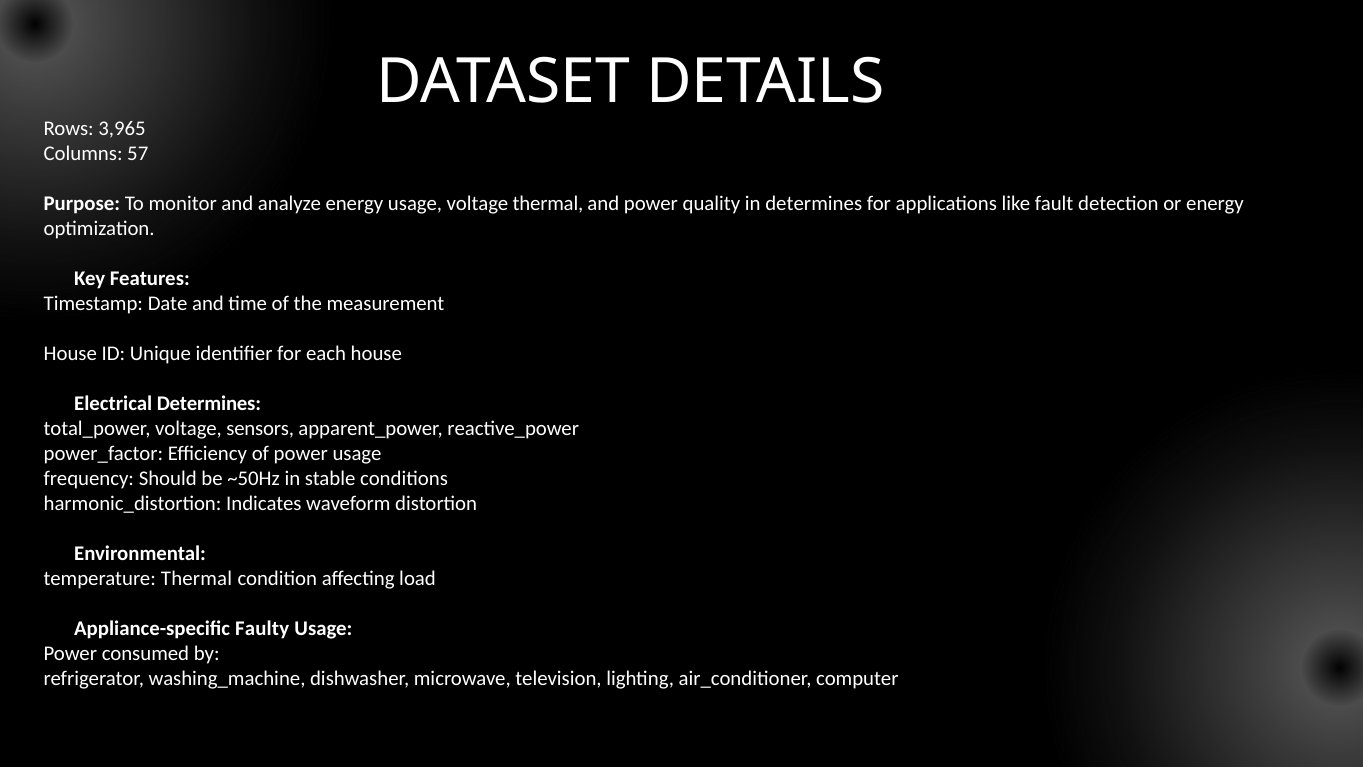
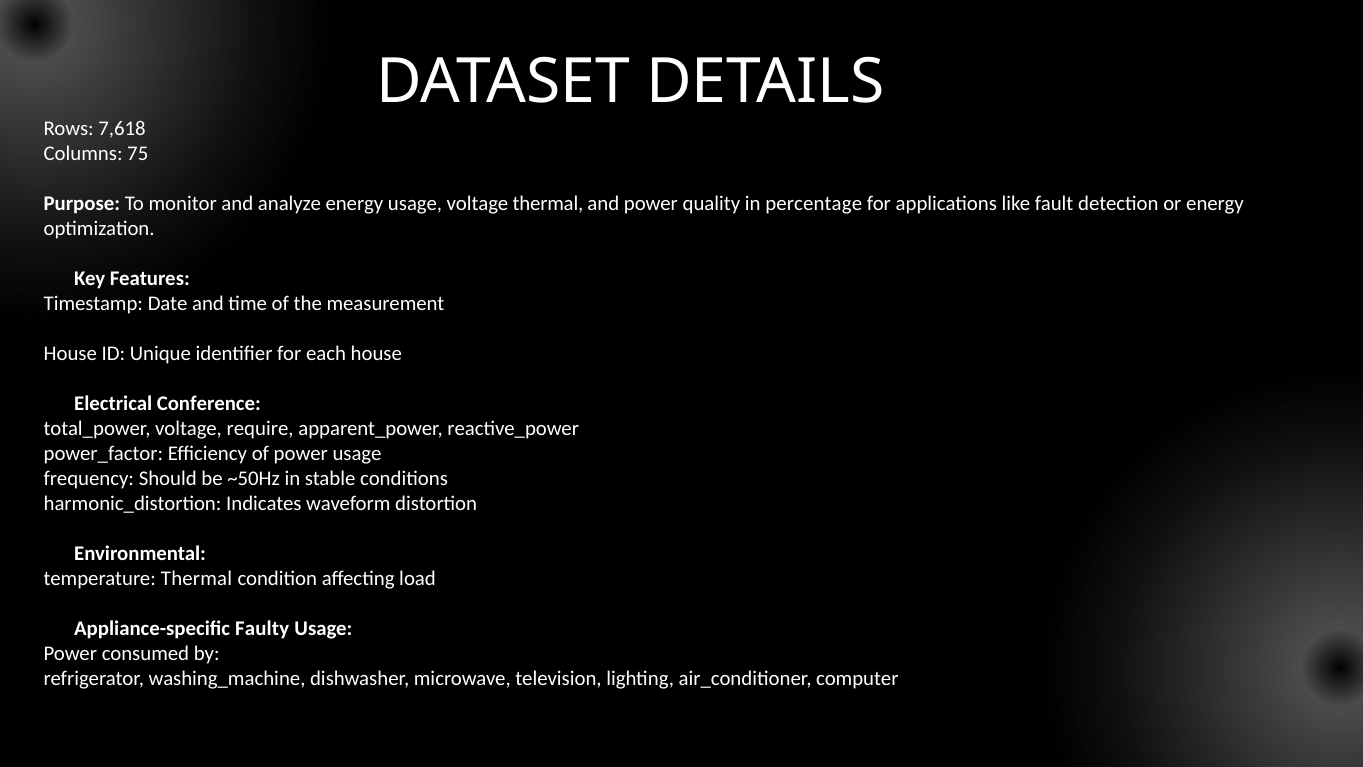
3,965: 3,965 -> 7,618
57: 57 -> 75
in determines: determines -> percentage
Determines at (209, 403): Determines -> Conference
sensors: sensors -> require
